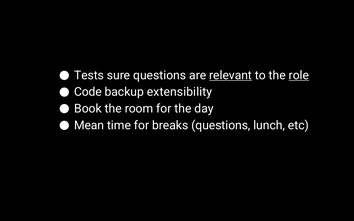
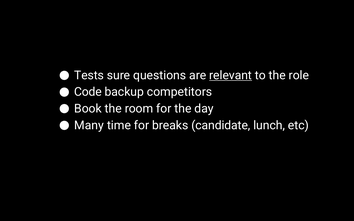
role underline: present -> none
extensibility: extensibility -> competitors
Mean: Mean -> Many
breaks questions: questions -> candidate
